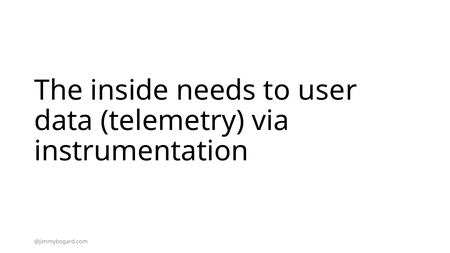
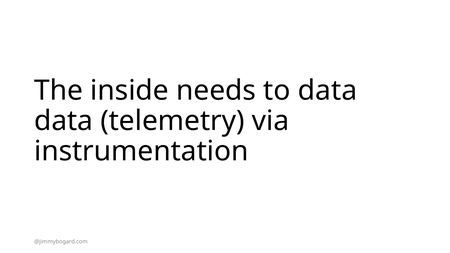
to user: user -> data
